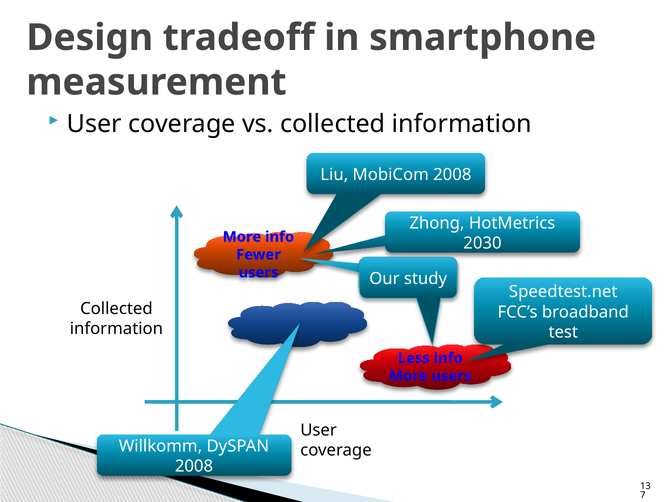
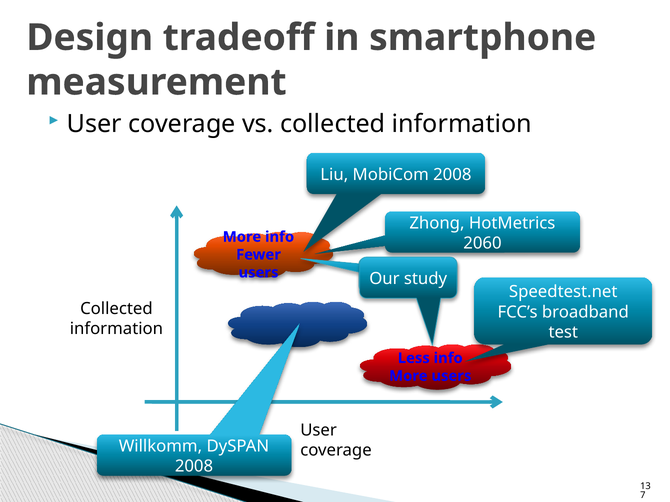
2030: 2030 -> 2060
